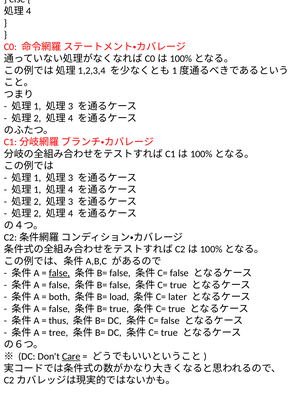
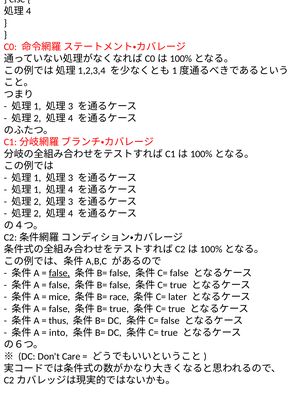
both: both -> mice
load: load -> race
tree: tree -> into
Care underline: present -> none
